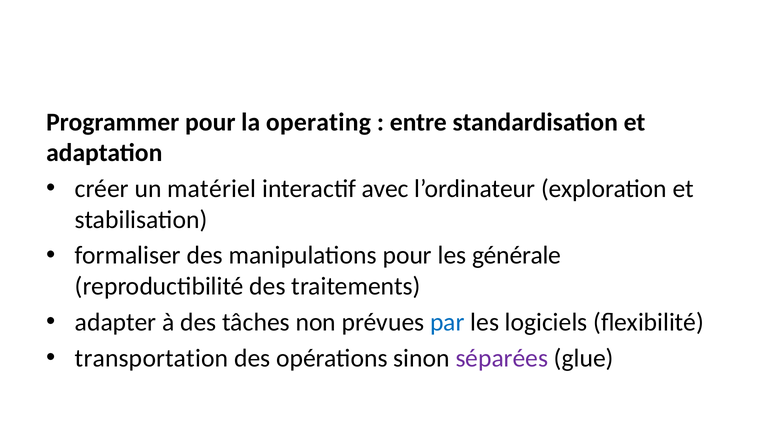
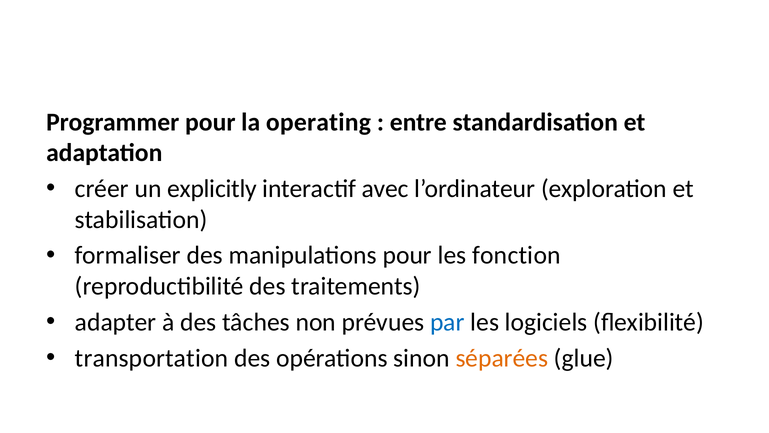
matériel: matériel -> explicitly
générale: générale -> fonction
séparées colour: purple -> orange
